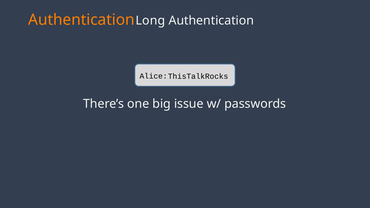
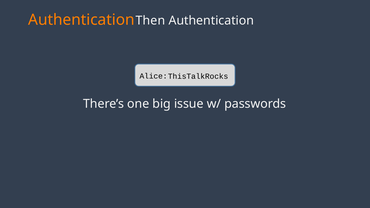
Long: Long -> Then
